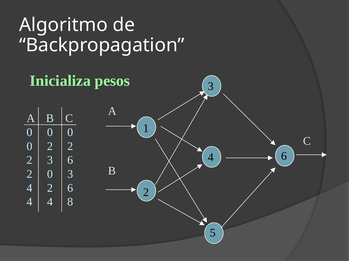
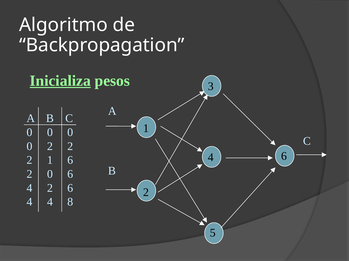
Inicializa underline: none -> present
3 at (50, 161): 3 -> 1
0 3: 3 -> 6
